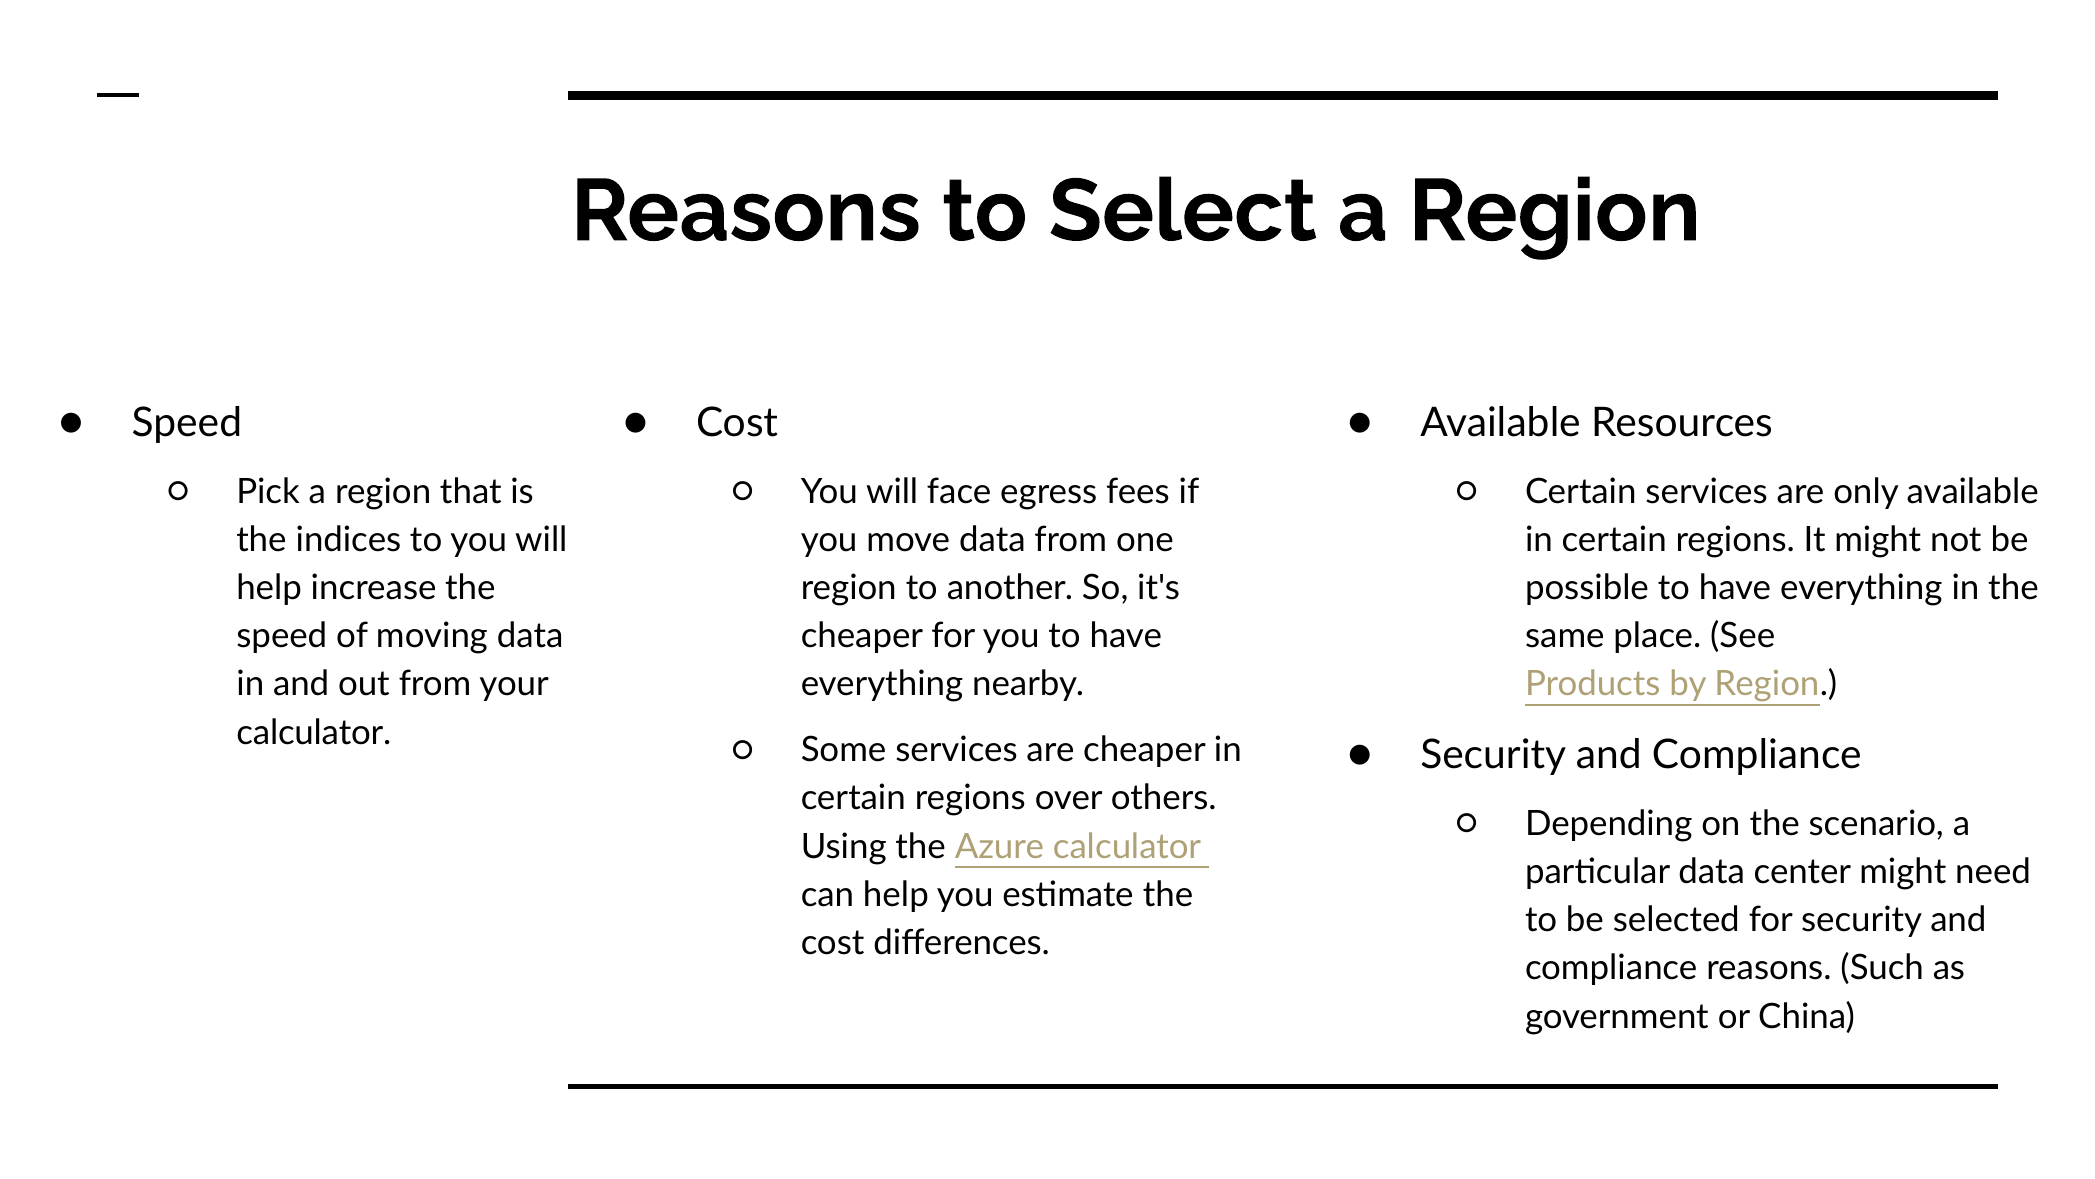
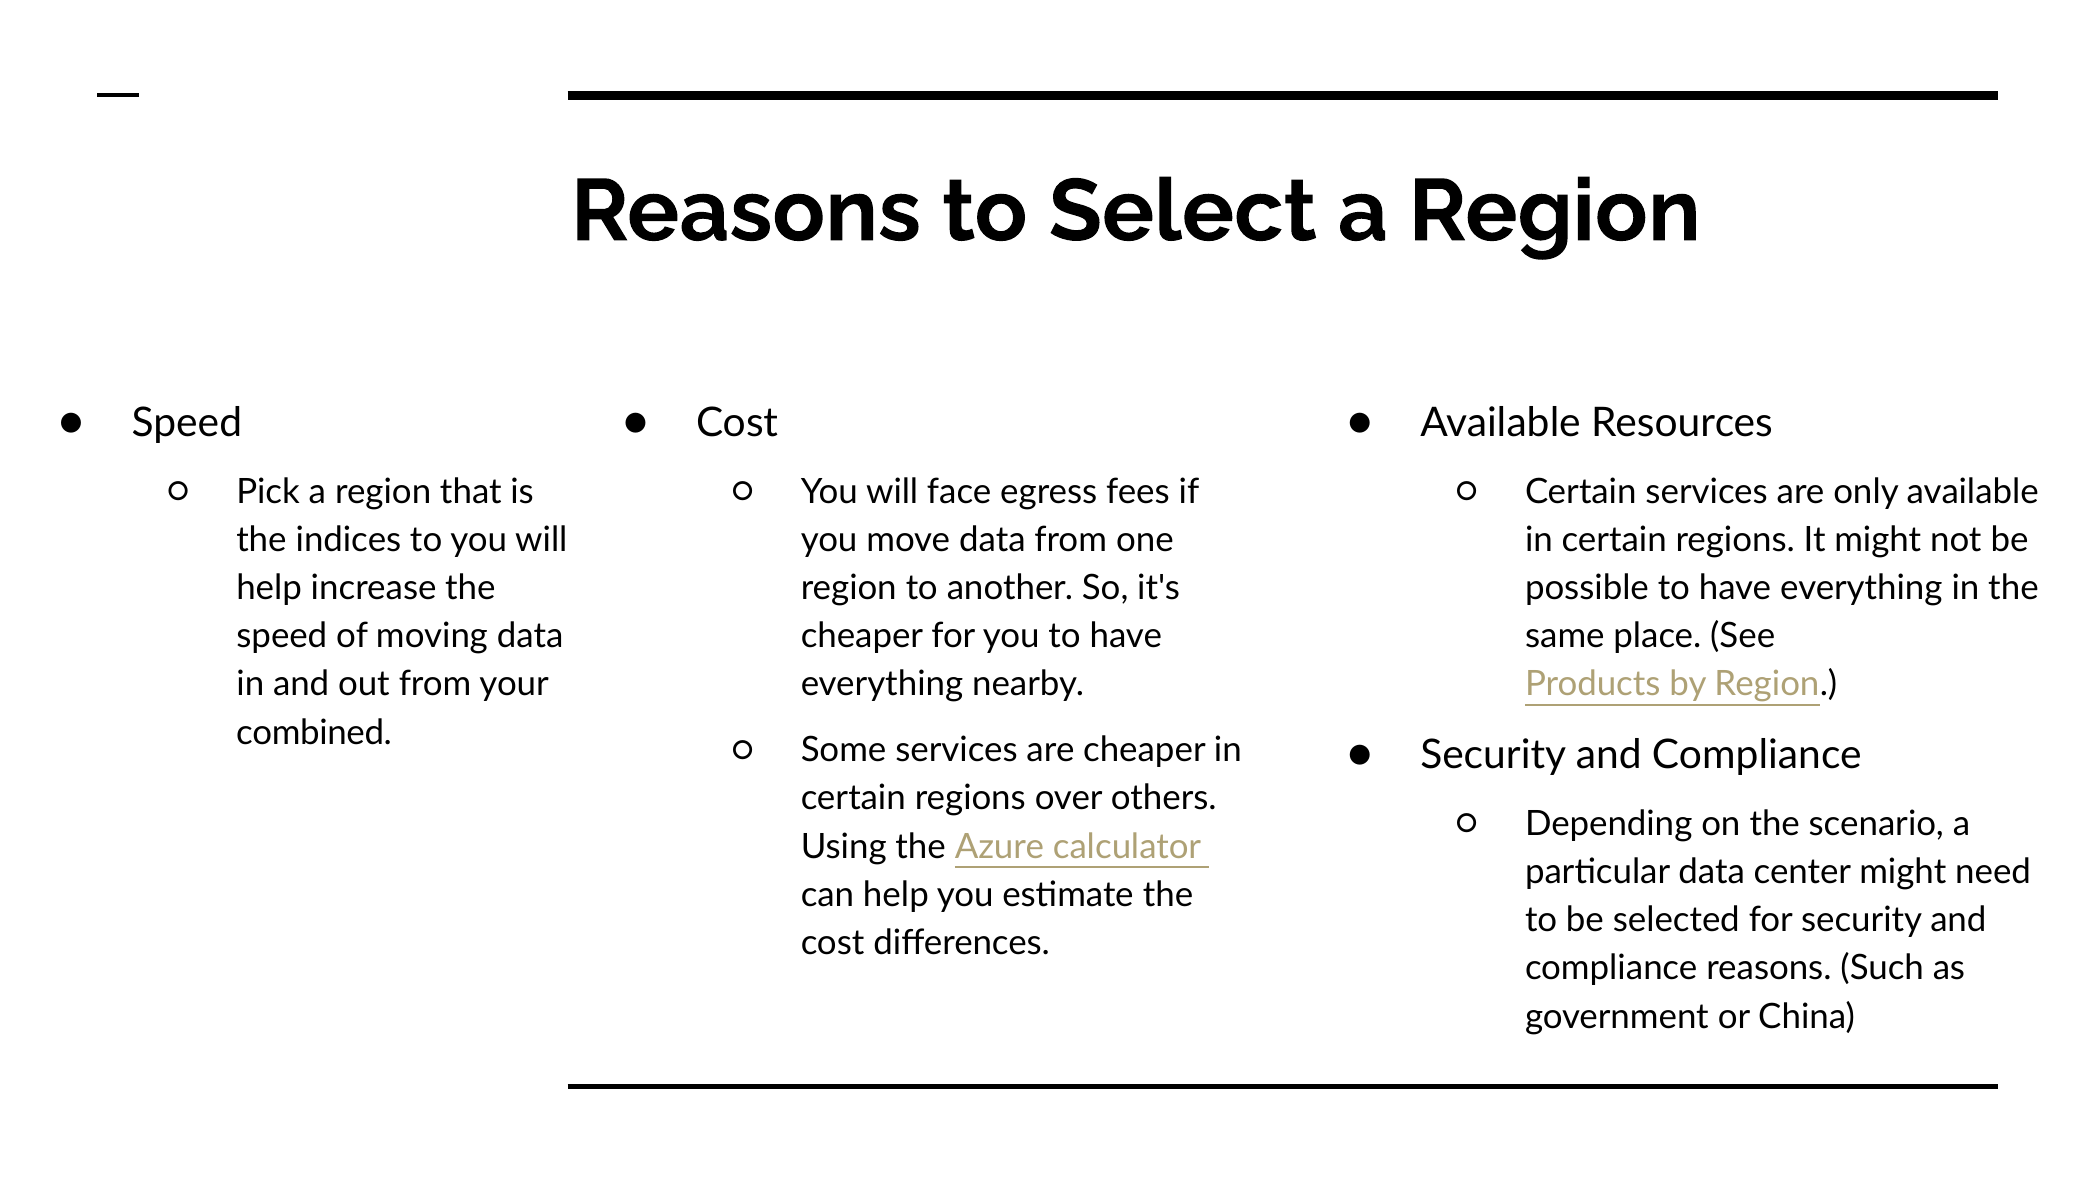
calculator at (314, 732): calculator -> combined
